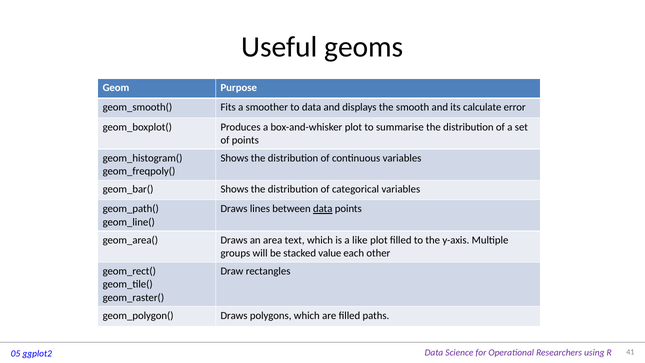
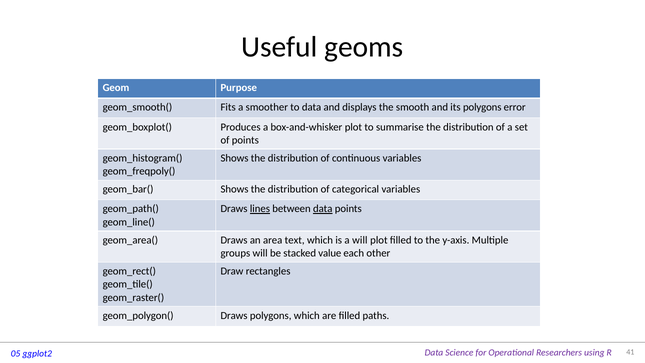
its calculate: calculate -> polygons
lines underline: none -> present
a like: like -> will
